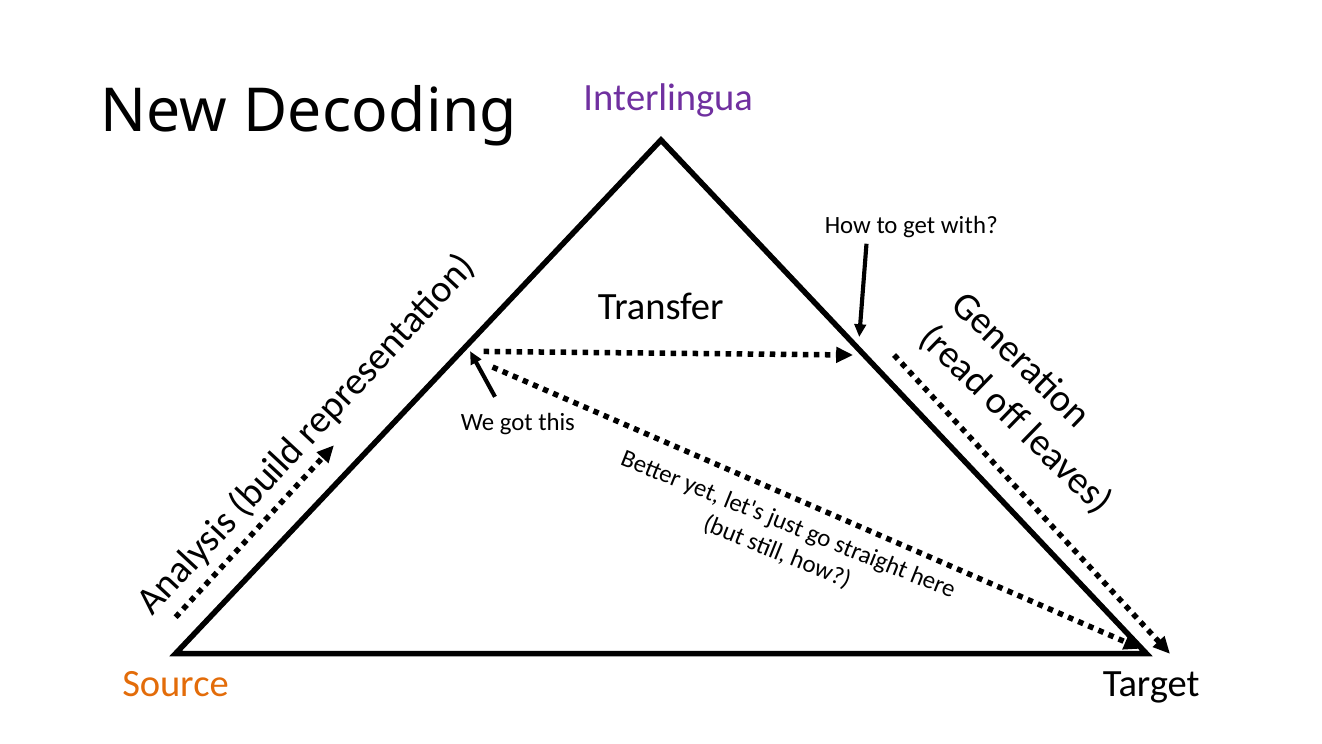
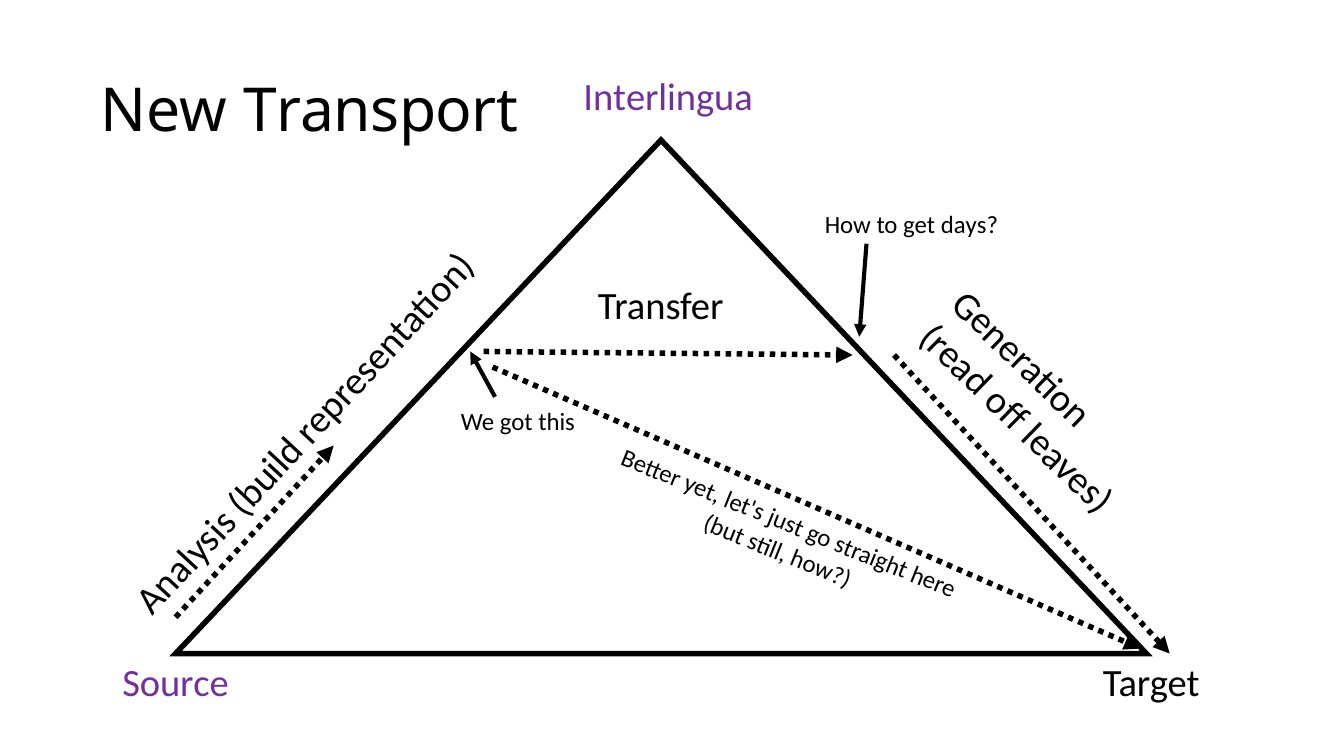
Decoding: Decoding -> Transport
with: with -> days
Source colour: orange -> purple
